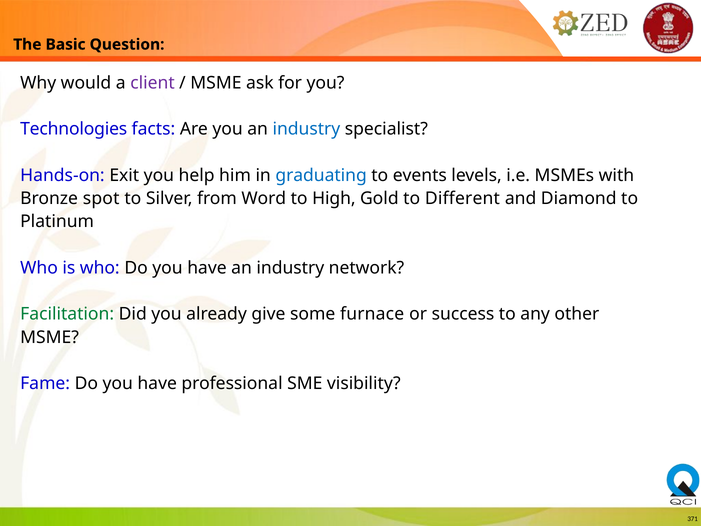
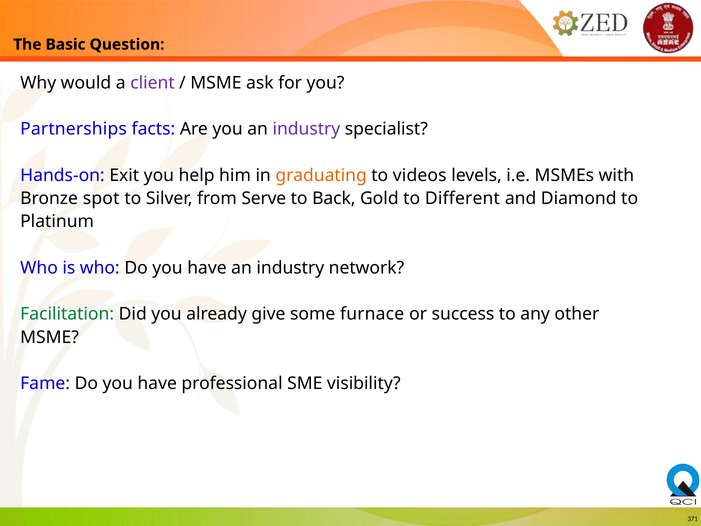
Technologies: Technologies -> Partnerships
industry at (306, 129) colour: blue -> purple
graduating colour: blue -> orange
events: events -> videos
Word: Word -> Serve
High: High -> Back
